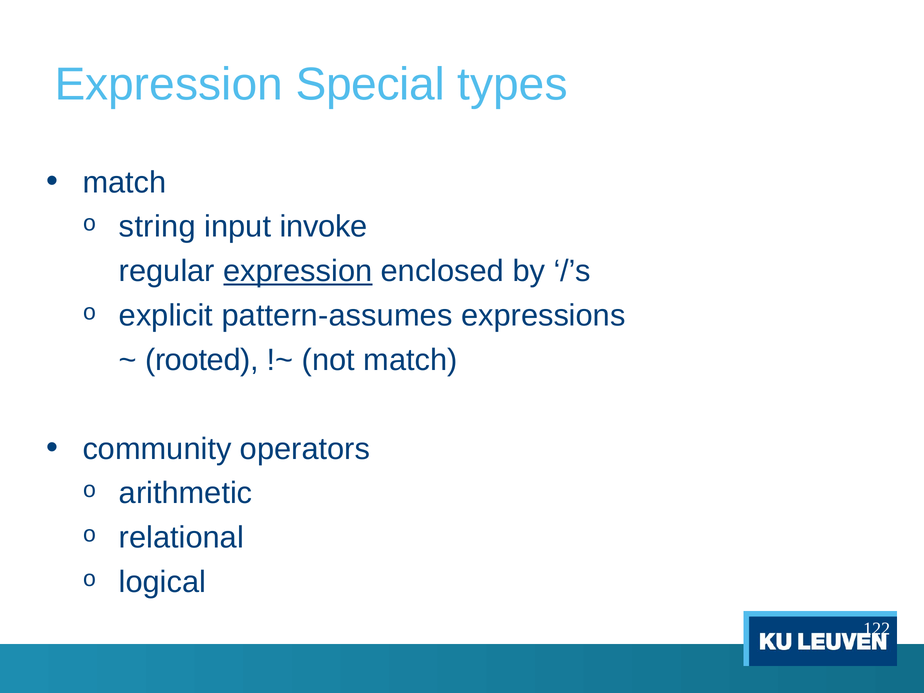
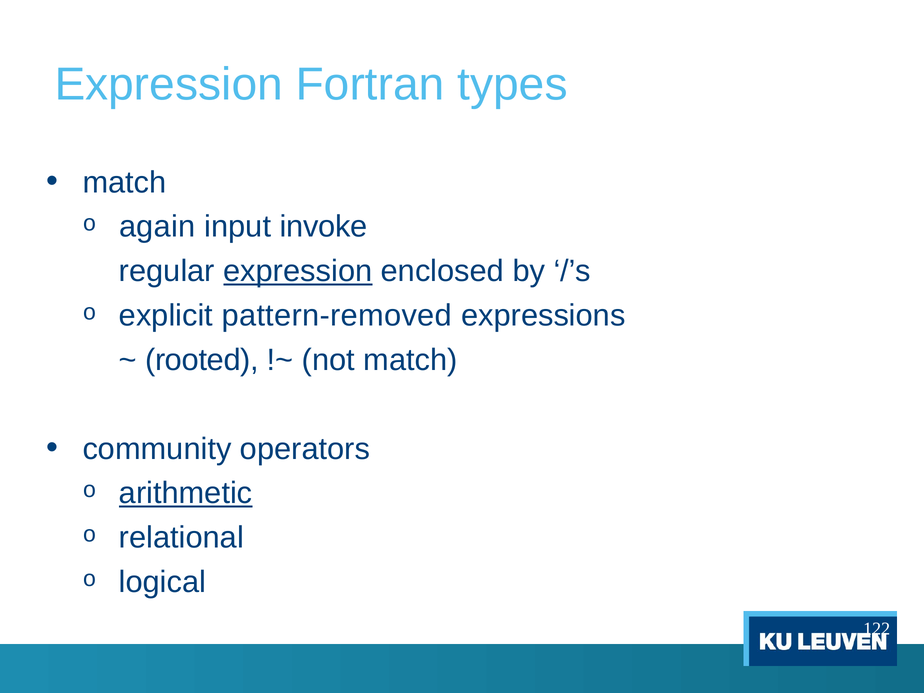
Special: Special -> Fortran
string: string -> again
pattern-assumes: pattern-assumes -> pattern-removed
arithmetic underline: none -> present
